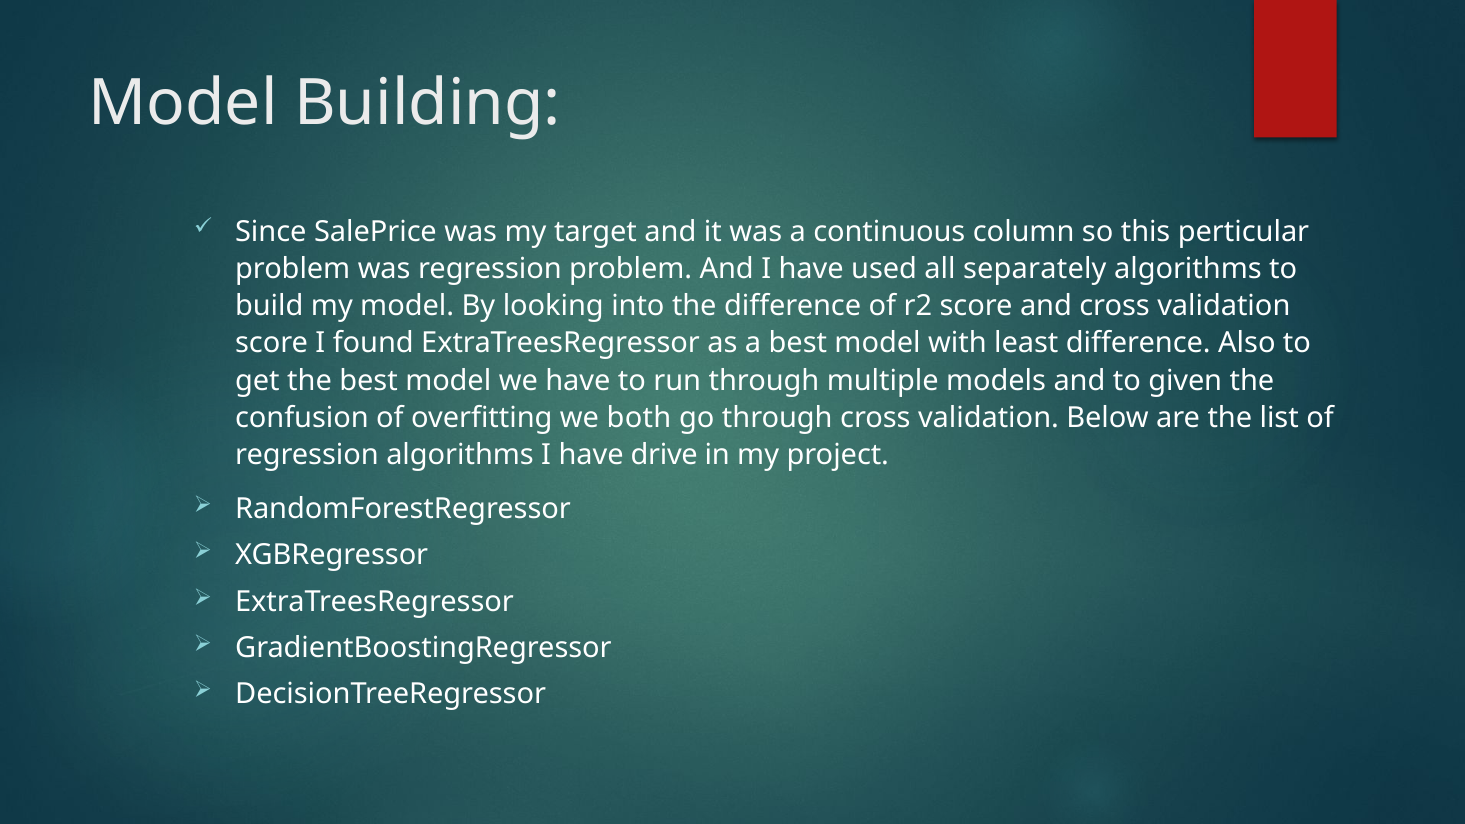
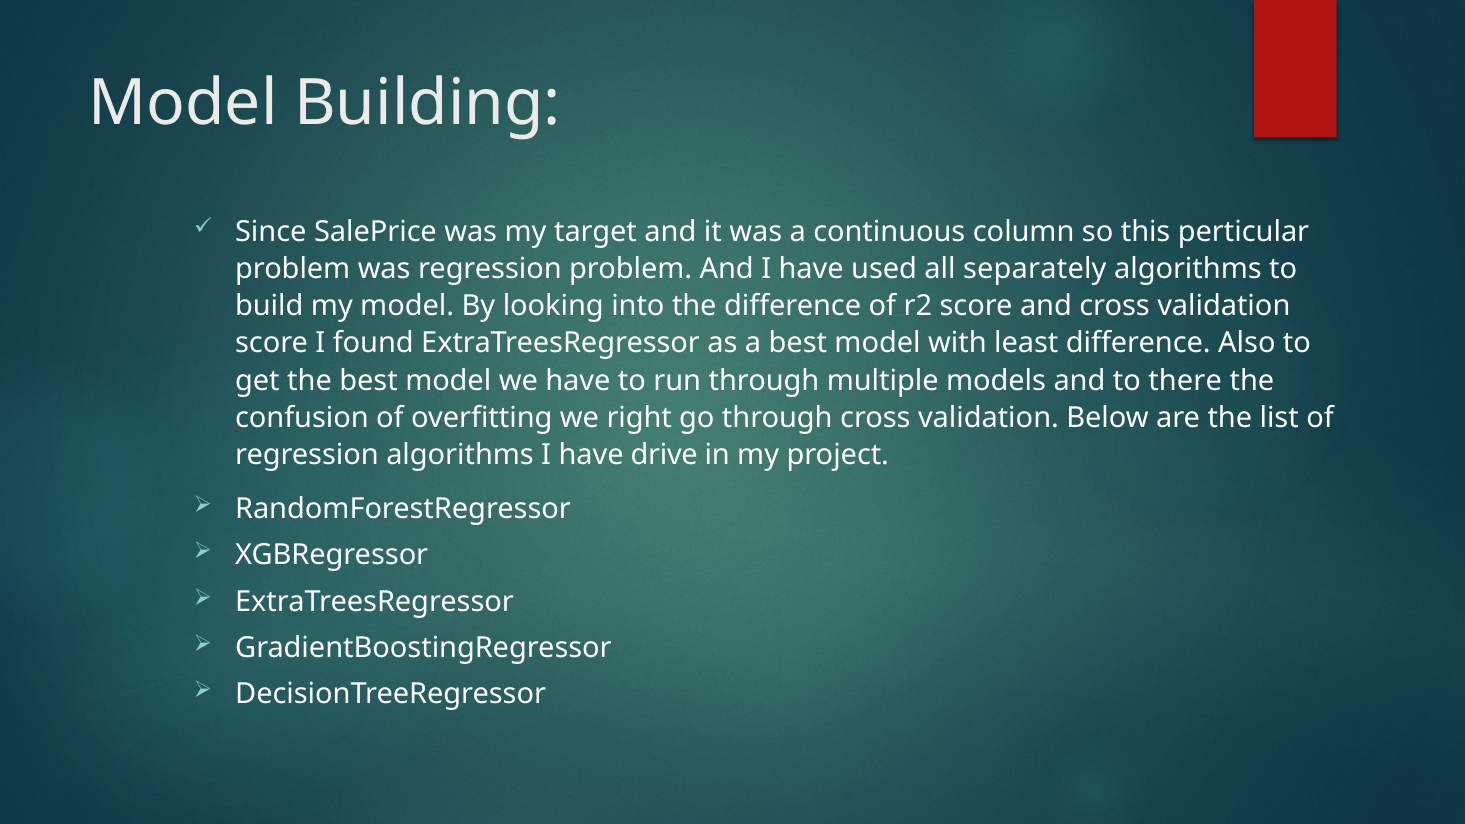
given: given -> there
both: both -> right
